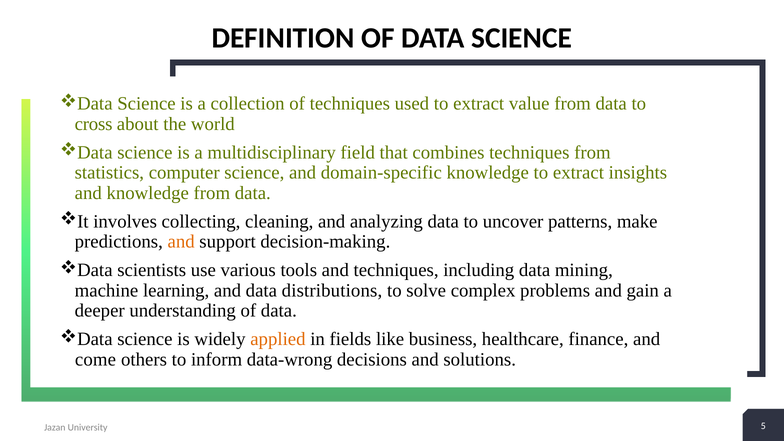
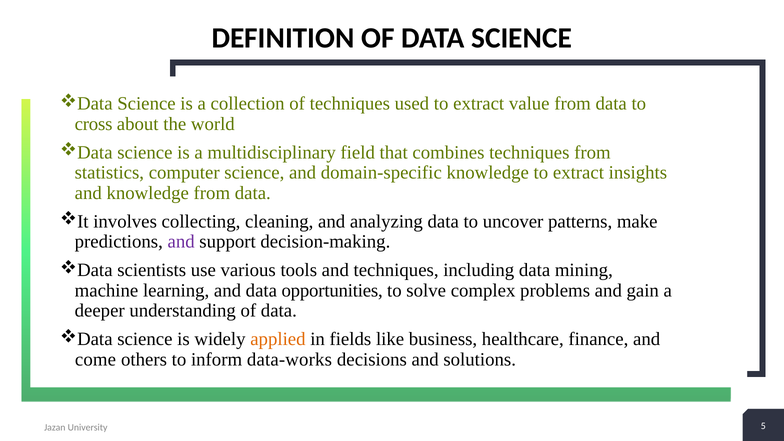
and at (181, 242) colour: orange -> purple
distributions: distributions -> opportunities
data-wrong: data-wrong -> data-works
